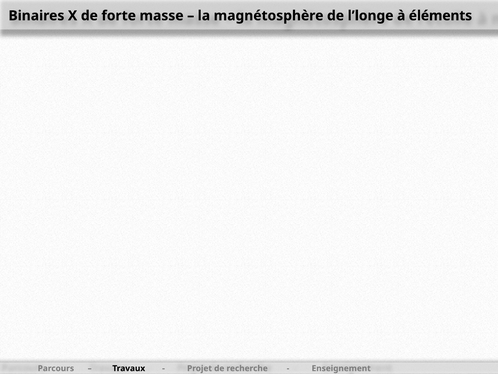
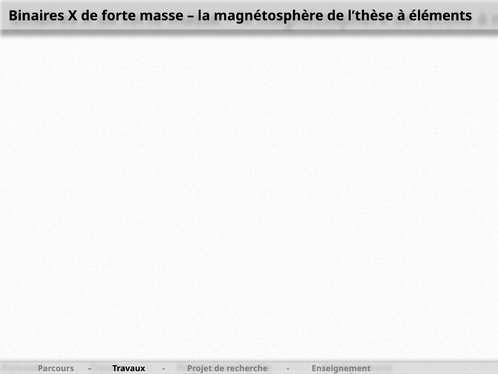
l’longe: l’longe -> l’thèse
